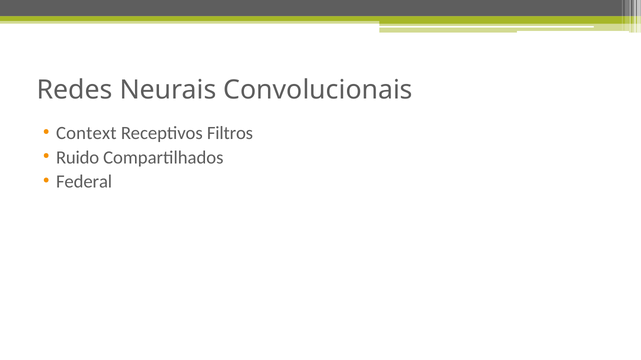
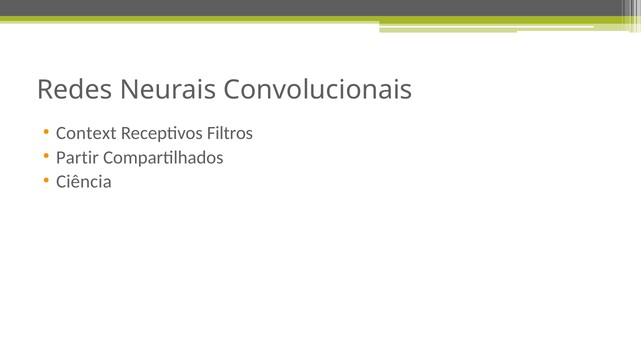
Ruido: Ruido -> Partir
Federal: Federal -> Ciência
